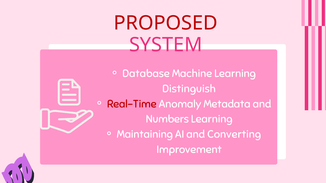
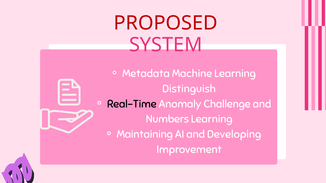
Database: Database -> Metadata
Real-Time colour: red -> black
Metadata: Metadata -> Challenge
Converting: Converting -> Developing
